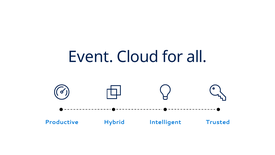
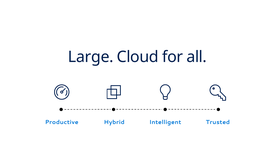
Event: Event -> Large
